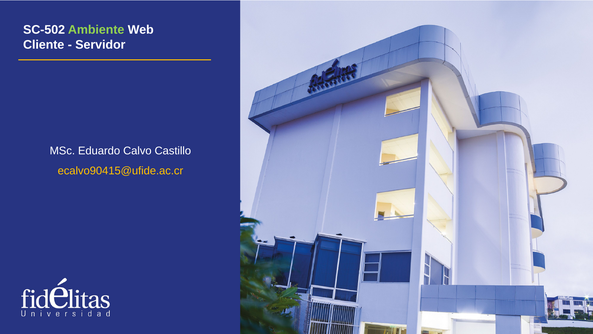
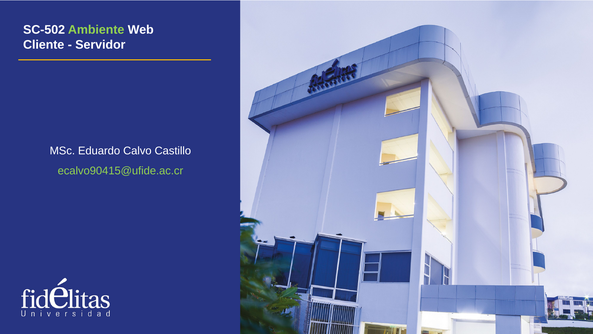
ecalvo90415@ufide.ac.cr colour: yellow -> light green
